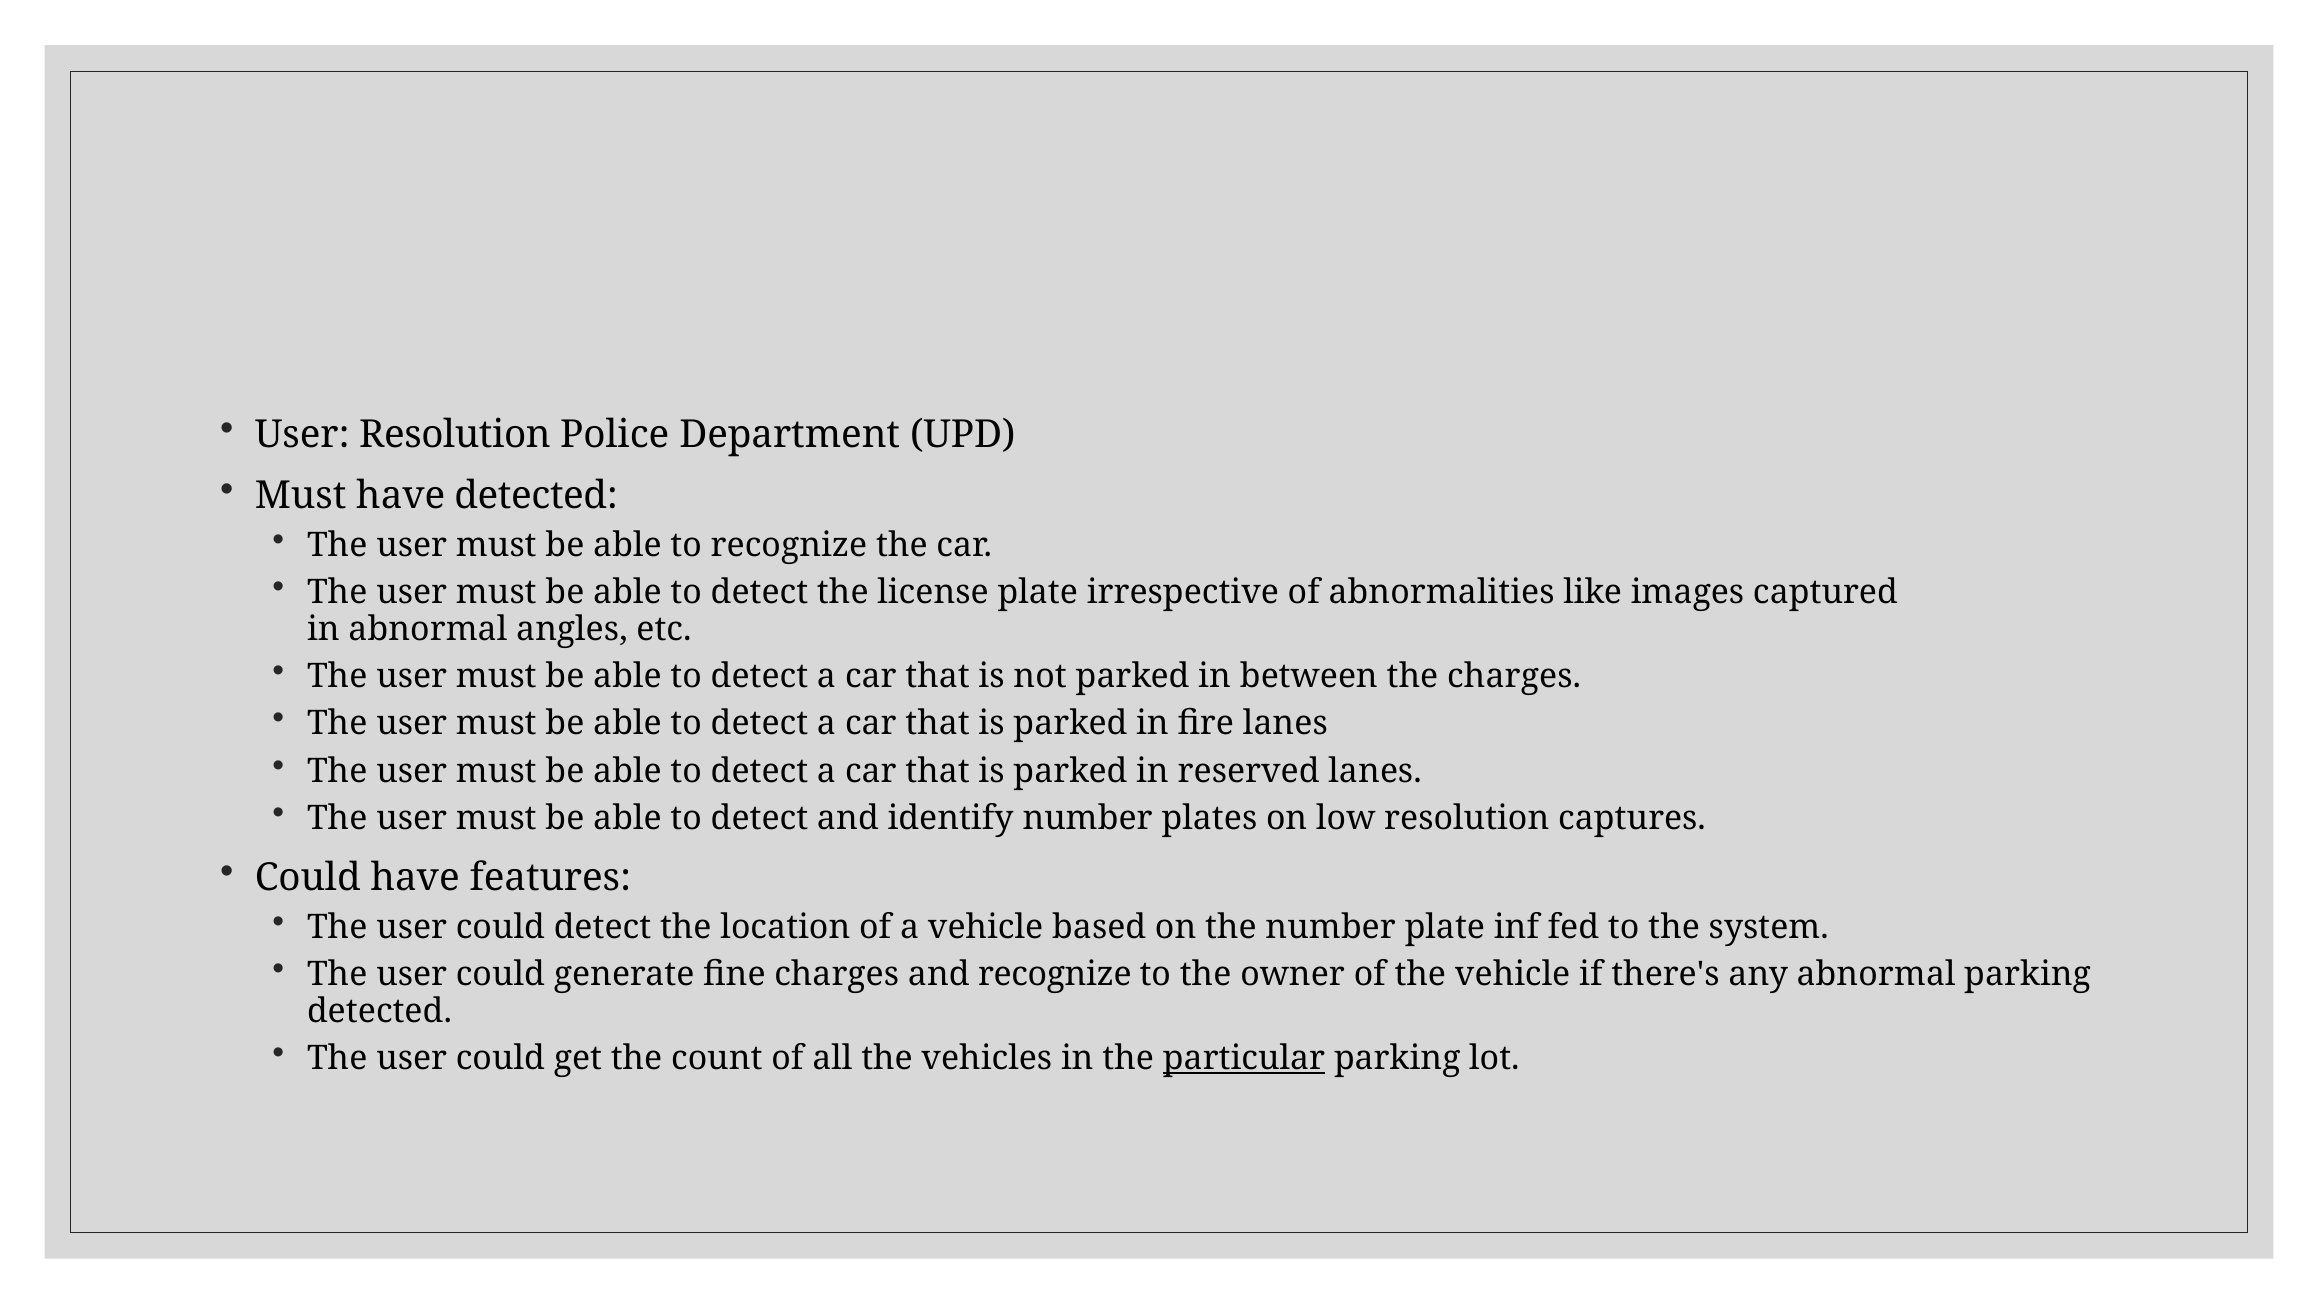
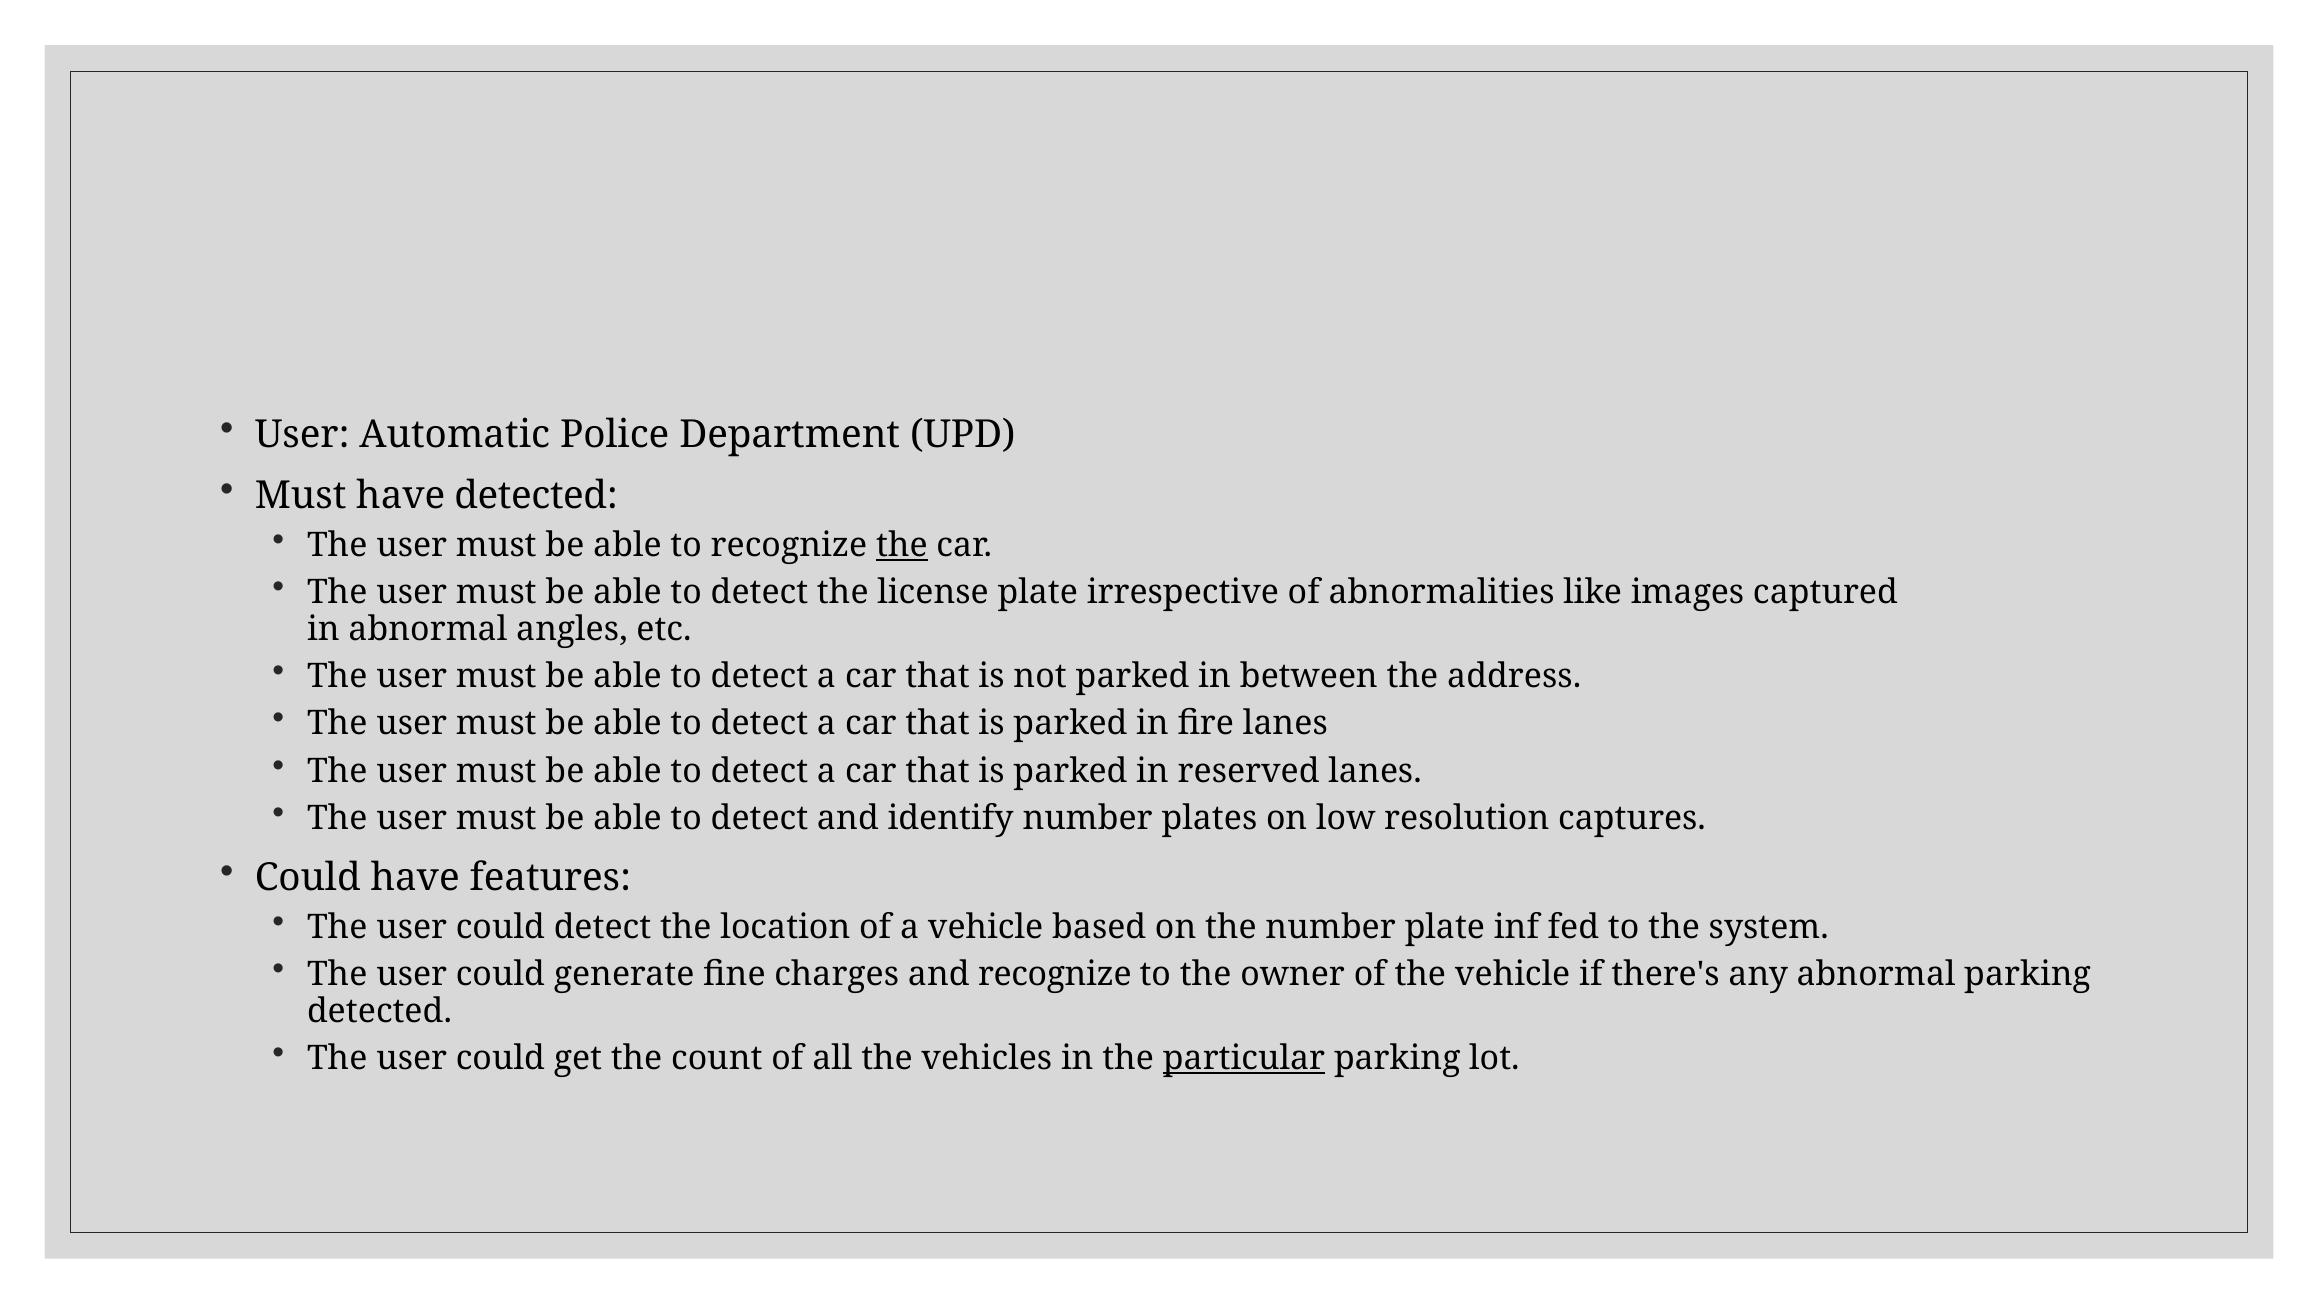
User Resolution: Resolution -> Automatic
the at (902, 545) underline: none -> present
the charges: charges -> address
